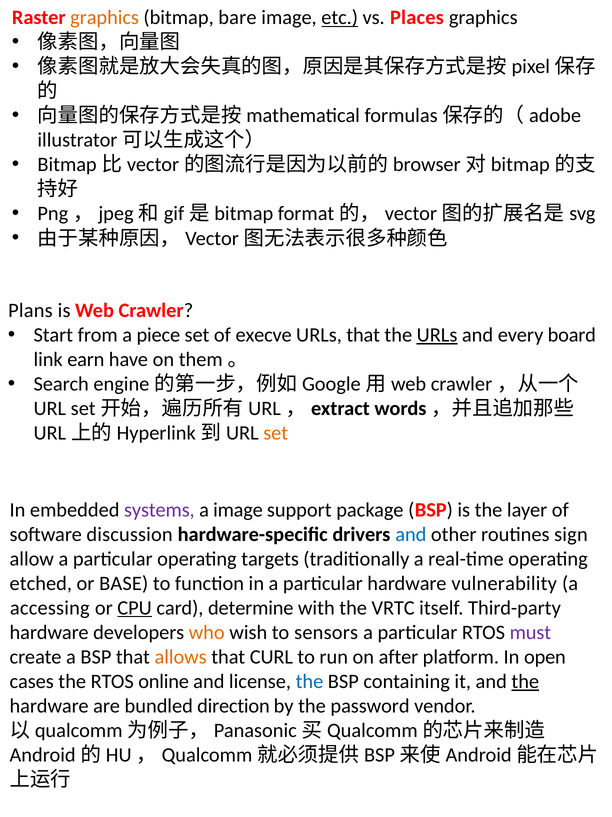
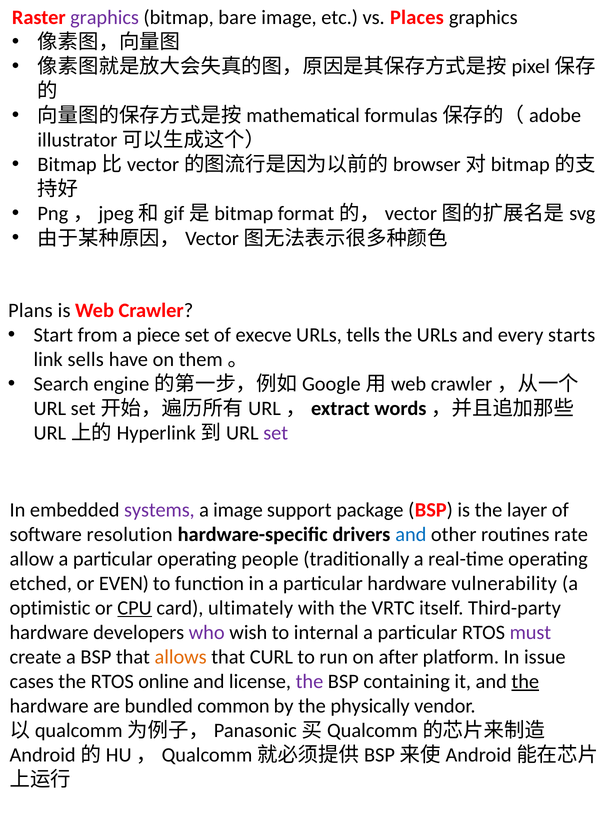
graphics at (105, 18) colour: orange -> purple
etc underline: present -> none
URLs that: that -> tells
URLs at (437, 334) underline: present -> none
board: board -> starts
earn: earn -> sells
set at (276, 432) colour: orange -> purple
discussion: discussion -> resolution
sign: sign -> rate
targets: targets -> people
BASE: BASE -> EVEN
accessing: accessing -> optimistic
determine: determine -> ultimately
who colour: orange -> purple
sensors: sensors -> internal
open: open -> issue
the at (309, 681) colour: blue -> purple
direction: direction -> common
password: password -> physically
